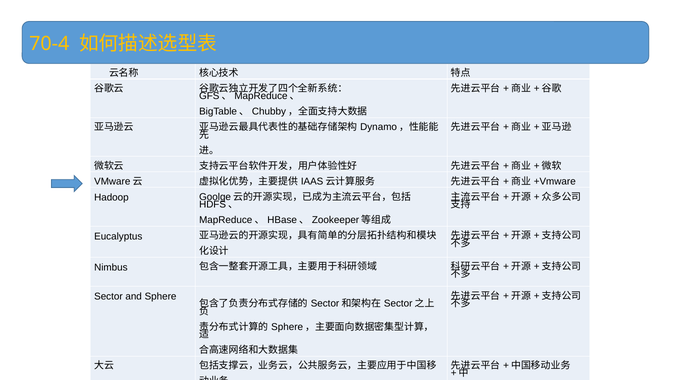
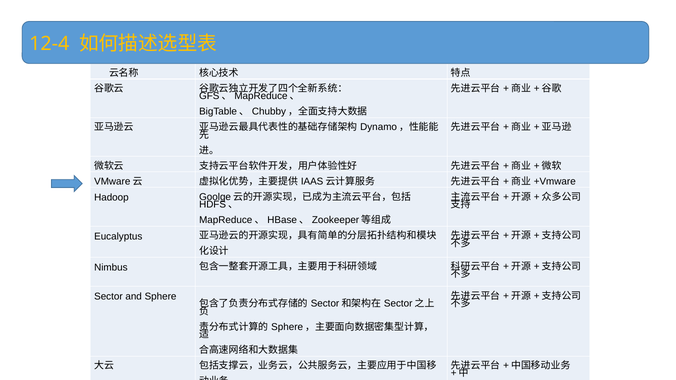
70-4: 70-4 -> 12-4
